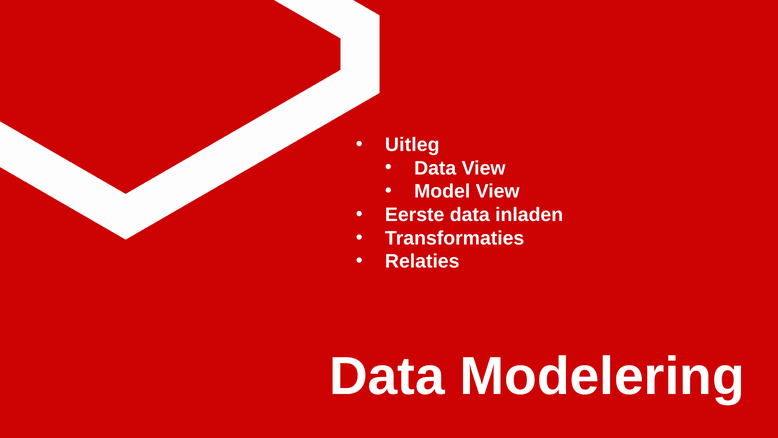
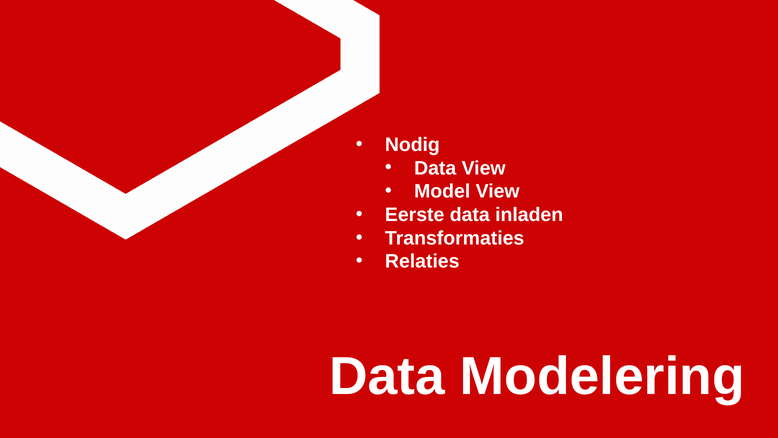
Uitleg: Uitleg -> Nodig
